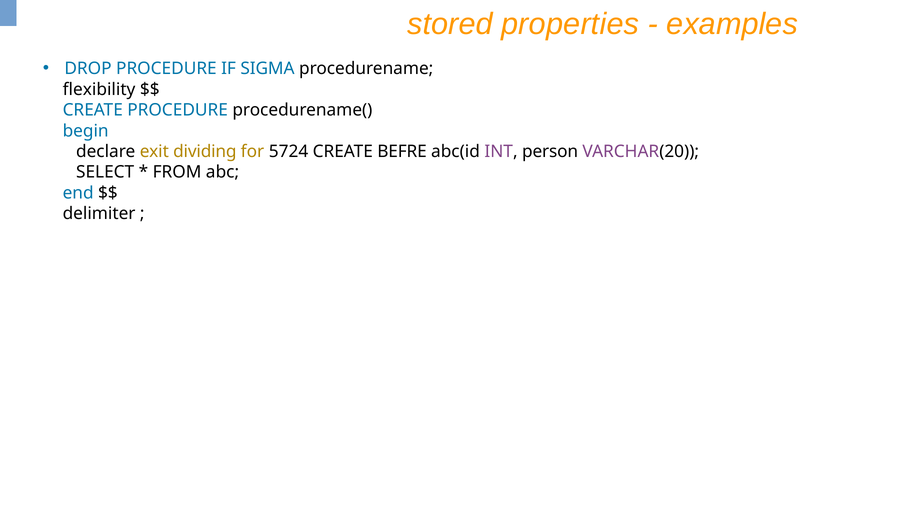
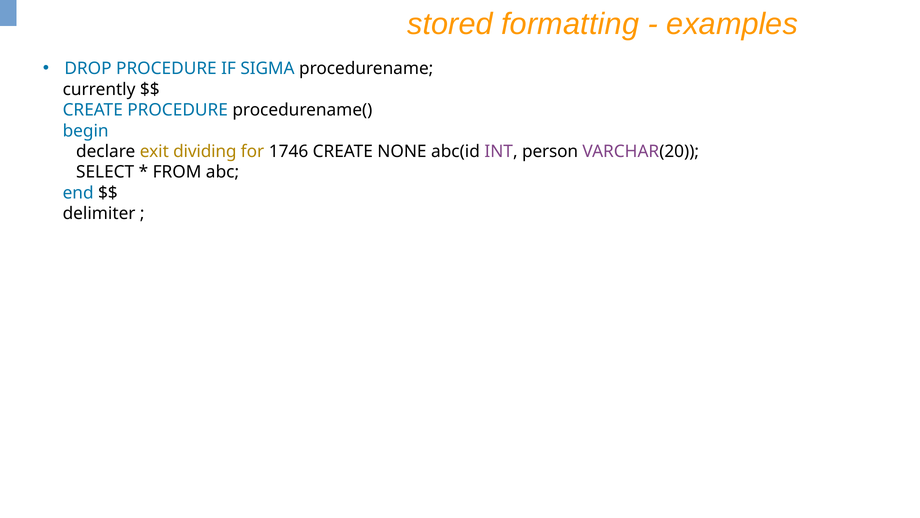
properties: properties -> formatting
flexibility: flexibility -> currently
5724: 5724 -> 1746
BEFRE: BEFRE -> NONE
